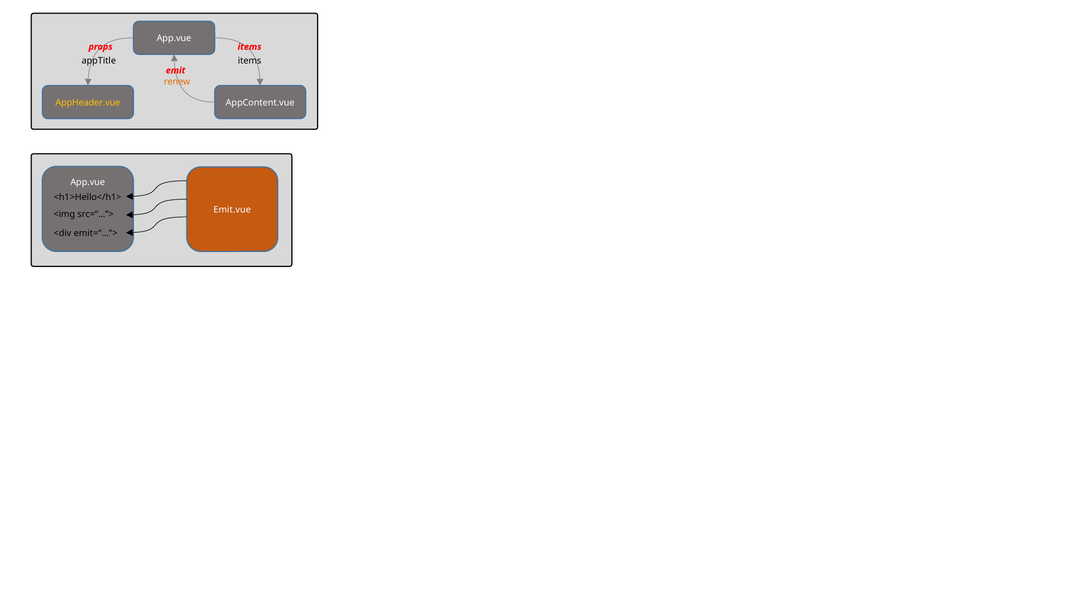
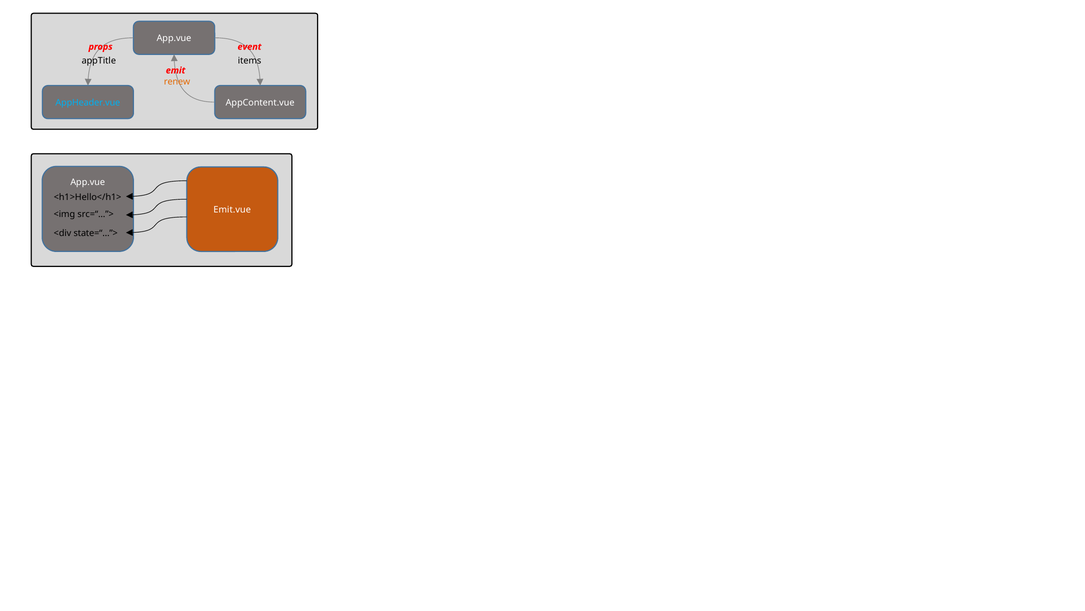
props items: items -> event
AppHeader.vue colour: yellow -> light blue
emit=“…”>: emit=“…”> -> state=“…”>
